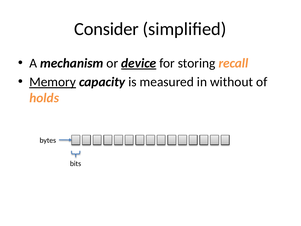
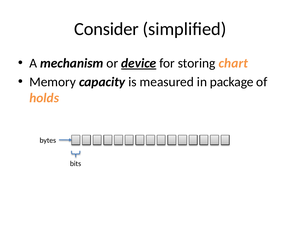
recall: recall -> chart
Memory underline: present -> none
without: without -> package
